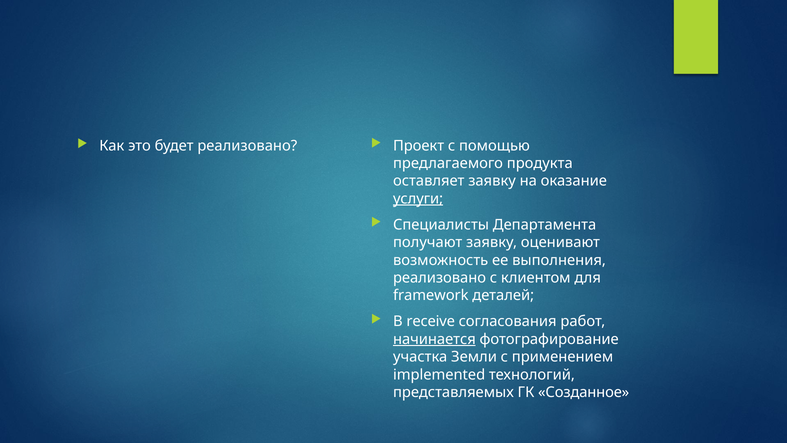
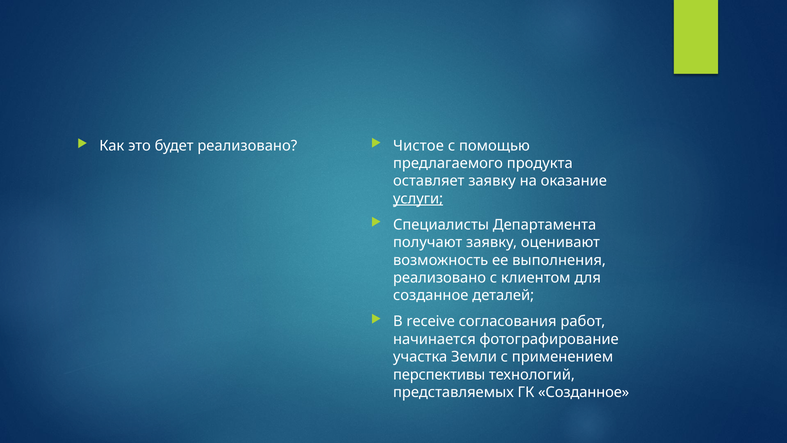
Проект: Проект -> Чистое
framework at (431, 295): framework -> созданное
начинается underline: present -> none
implemented: implemented -> перспективы
